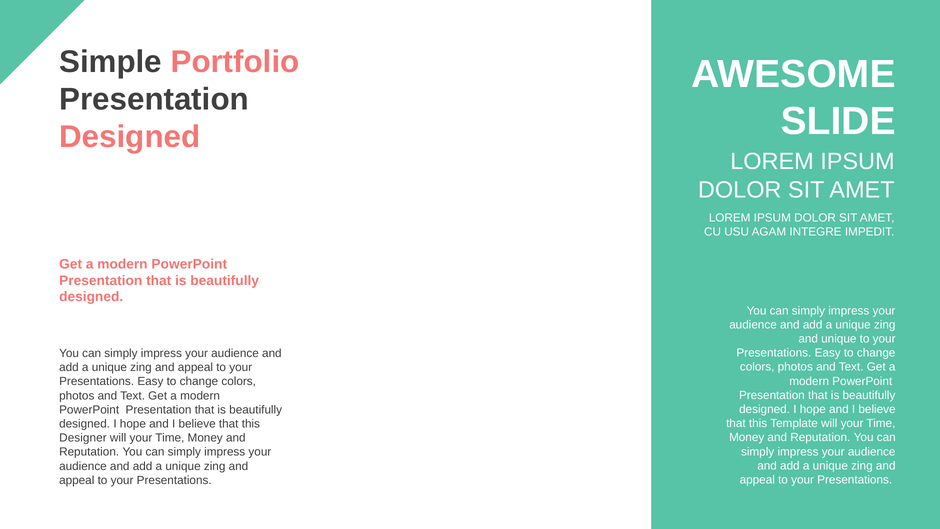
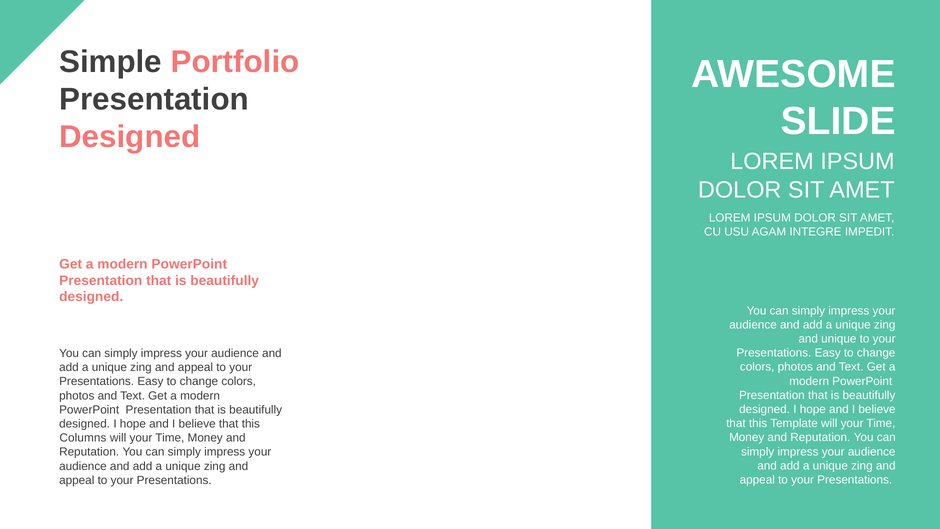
Designer: Designer -> Columns
